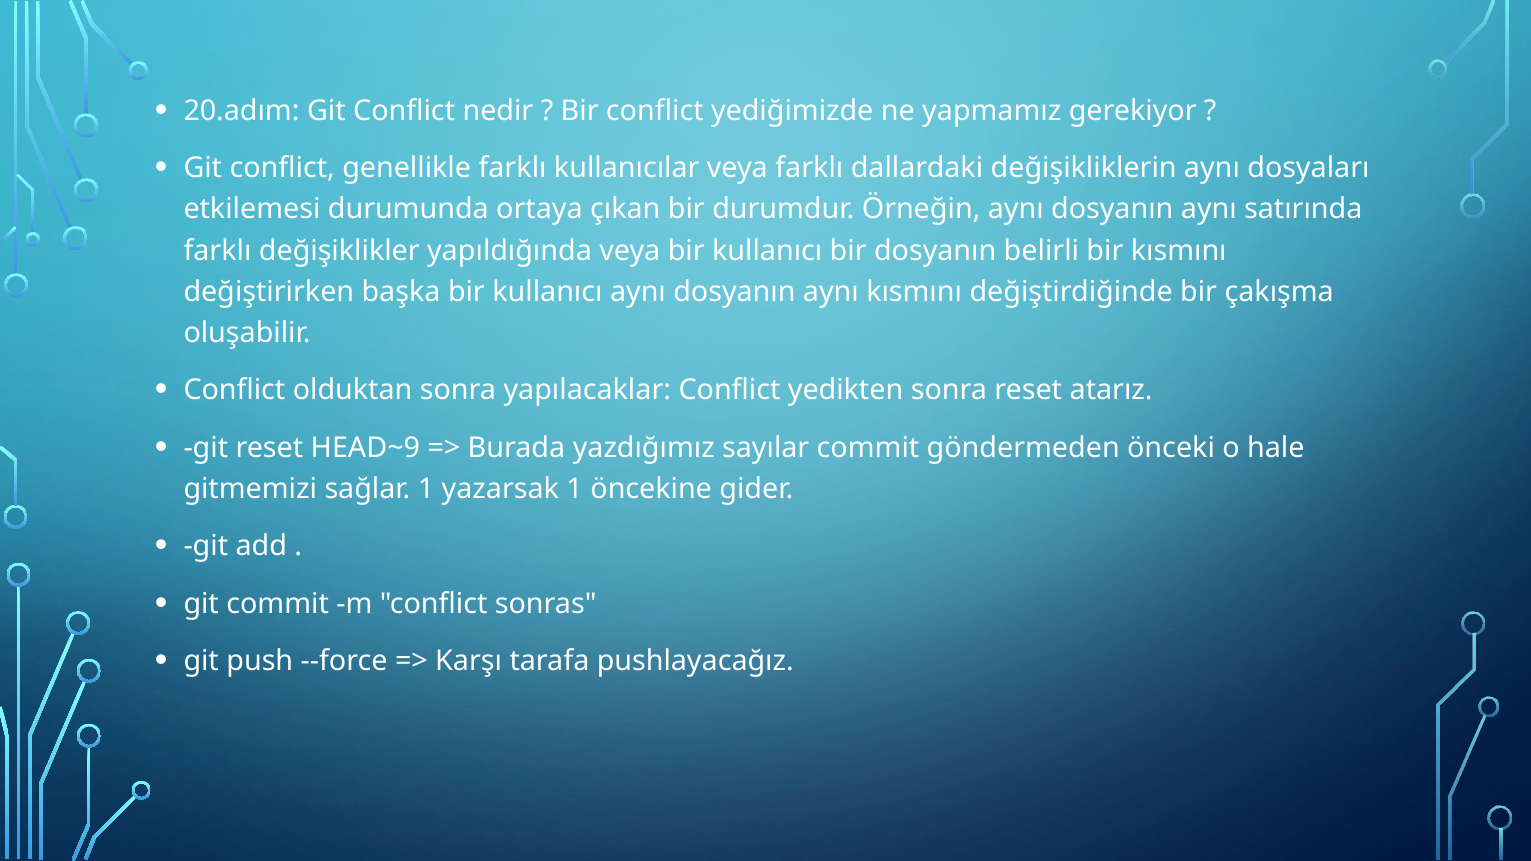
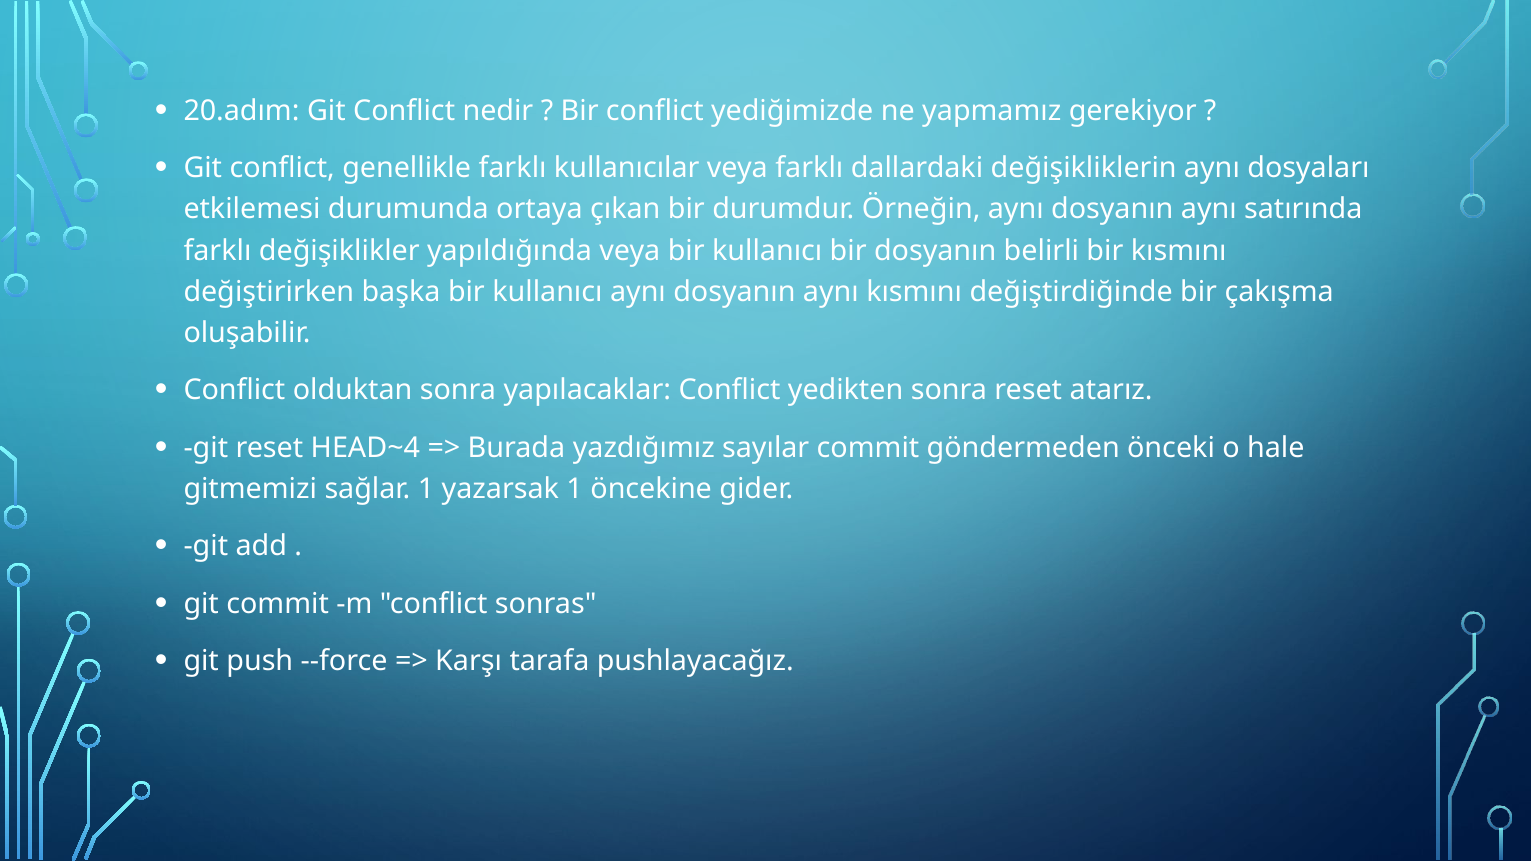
HEAD~9: HEAD~9 -> HEAD~4
